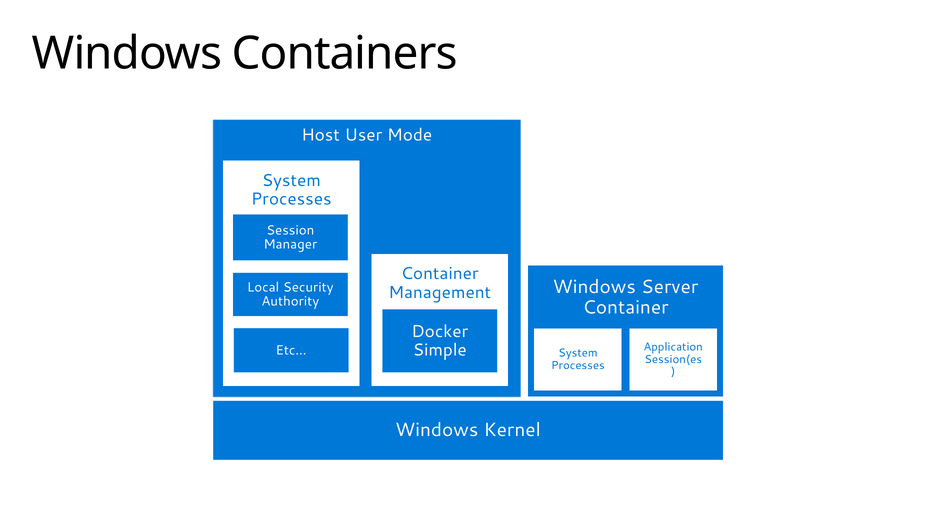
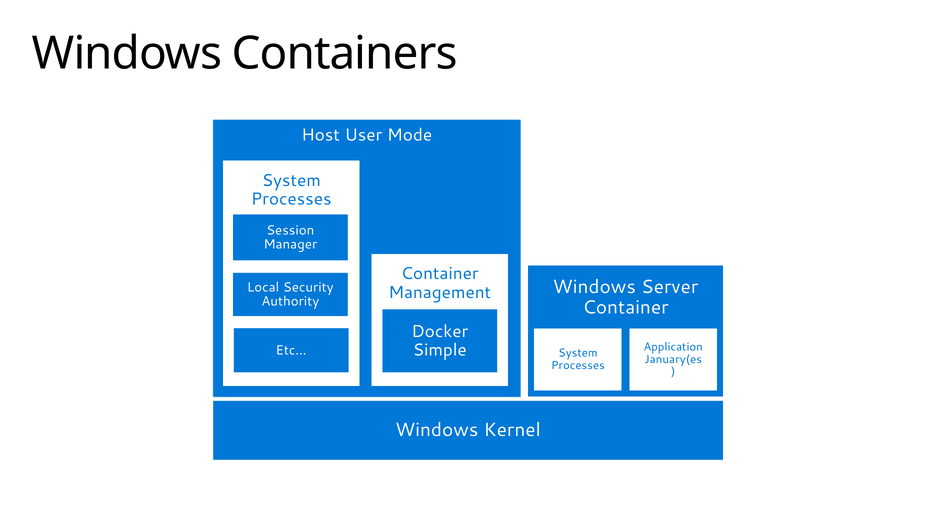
Session(es: Session(es -> January(es
